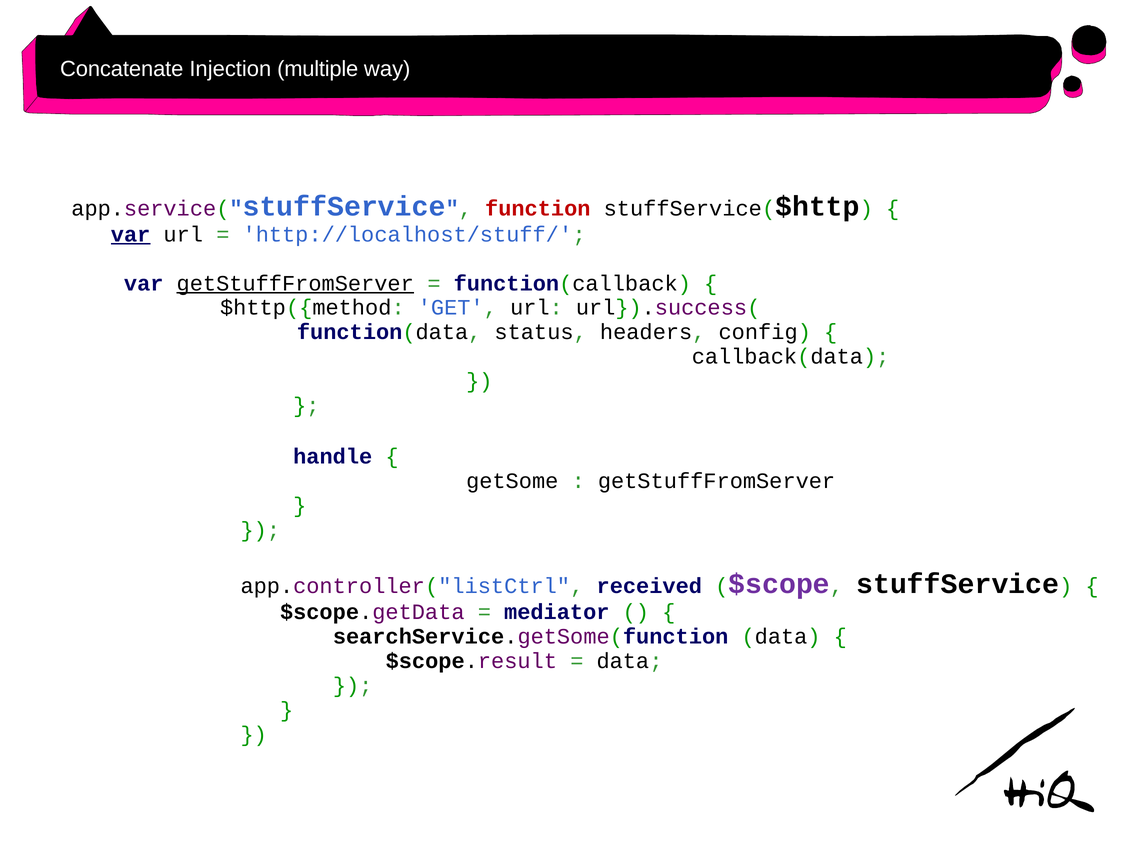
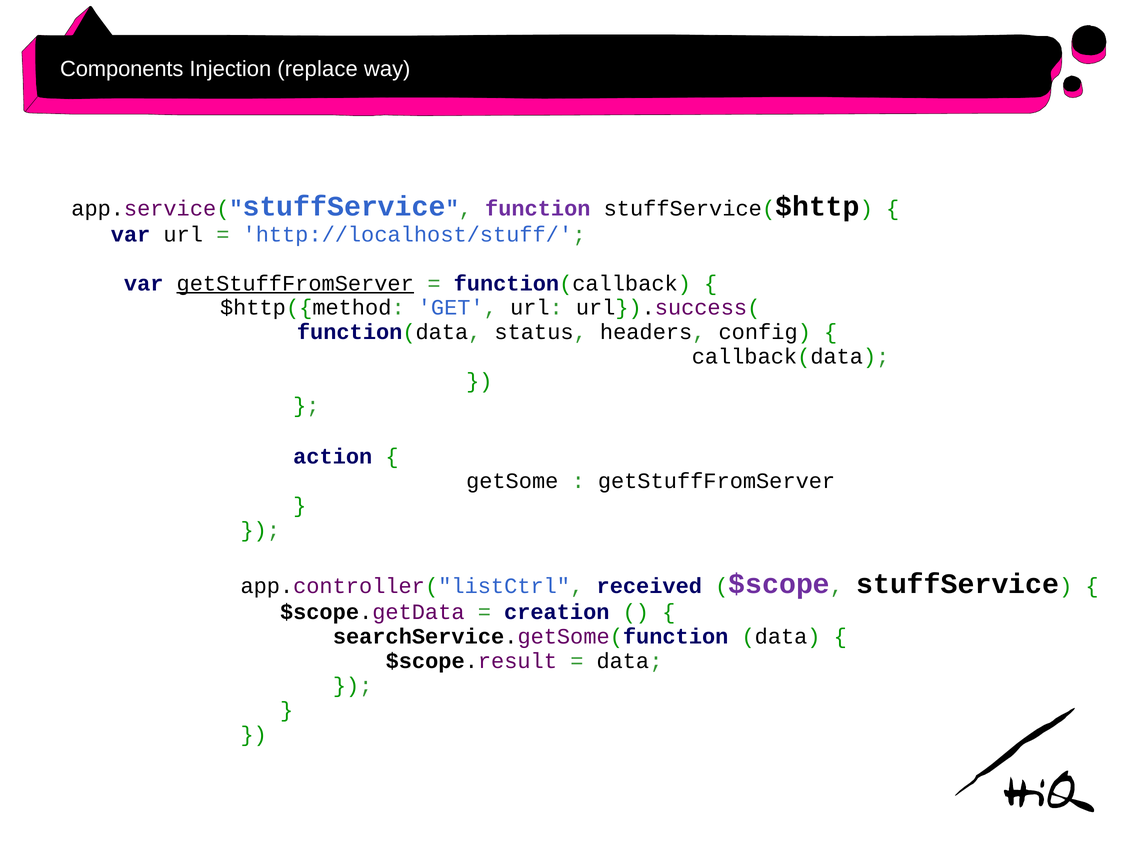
Concatenate: Concatenate -> Components
multiple: multiple -> replace
function colour: red -> purple
var at (131, 234) underline: present -> none
handle: handle -> action
mediator: mediator -> creation
